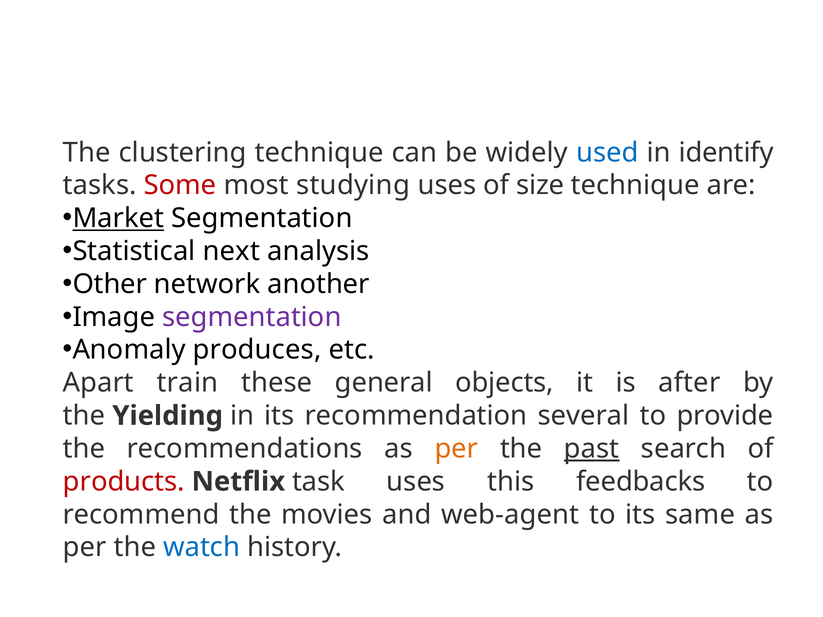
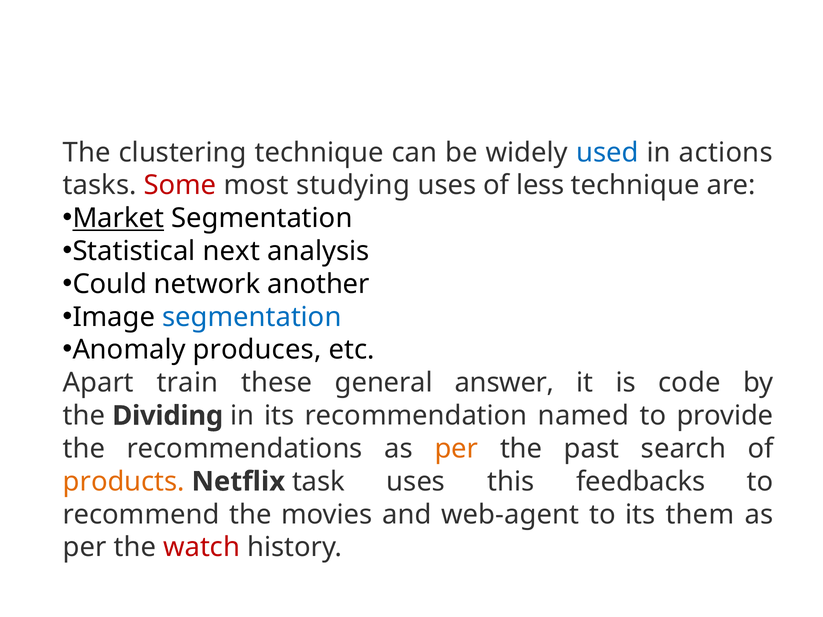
identify: identify -> actions
size: size -> less
Other: Other -> Could
segmentation at (252, 317) colour: purple -> blue
objects: objects -> answer
after: after -> code
Yielding: Yielding -> Dividing
several: several -> named
past underline: present -> none
products colour: red -> orange
same: same -> them
watch colour: blue -> red
